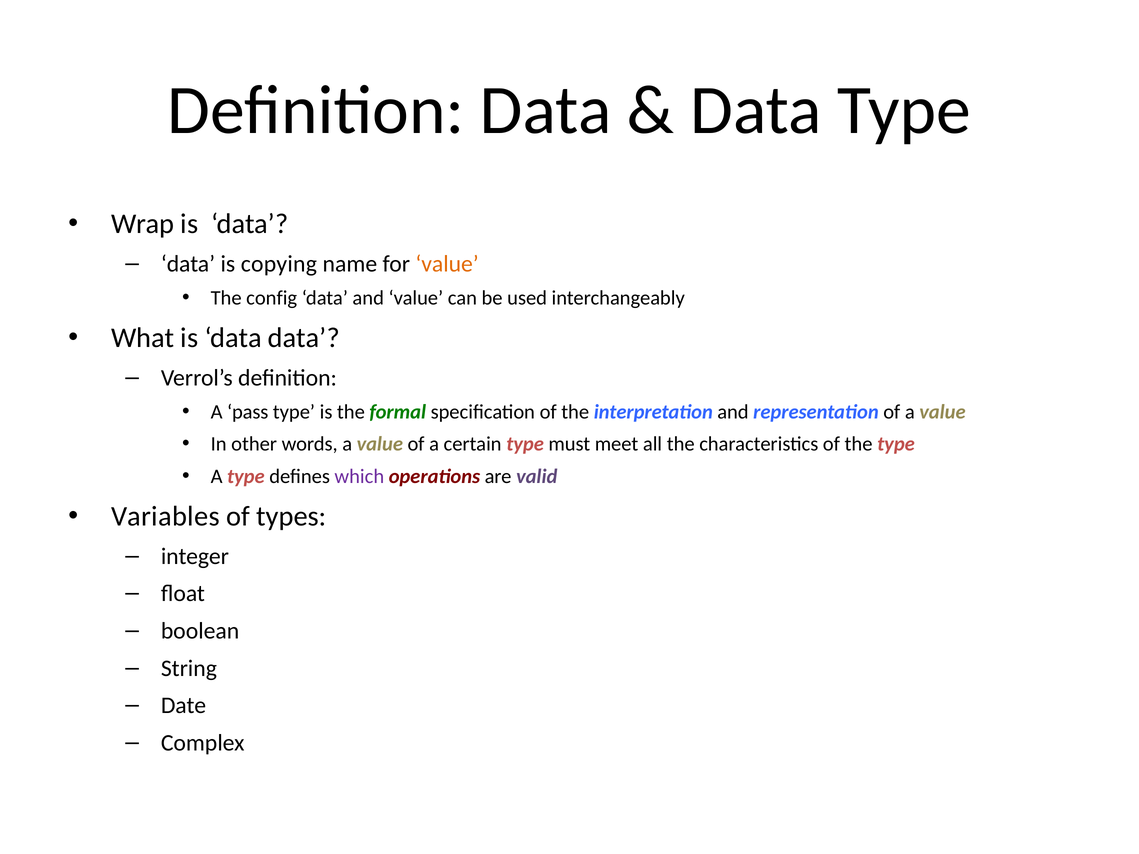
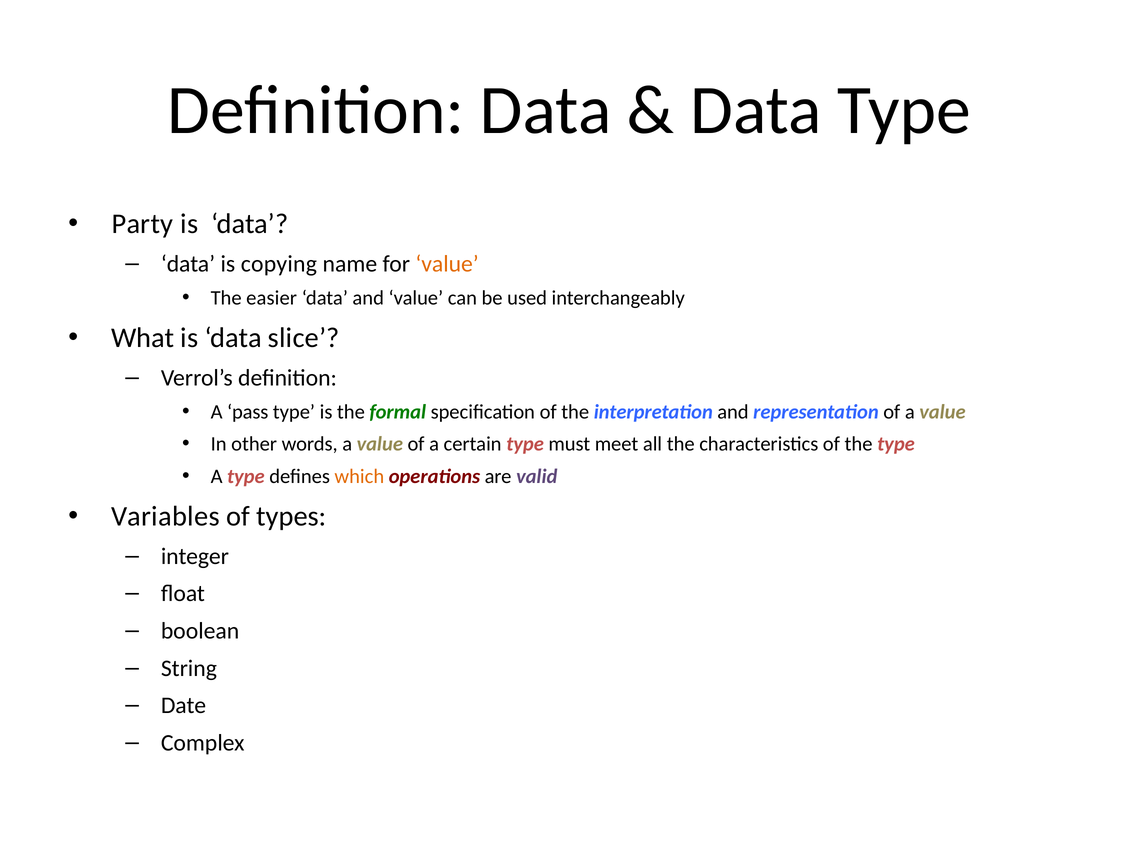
Wrap: Wrap -> Party
config: config -> easier
data data: data -> slice
which colour: purple -> orange
